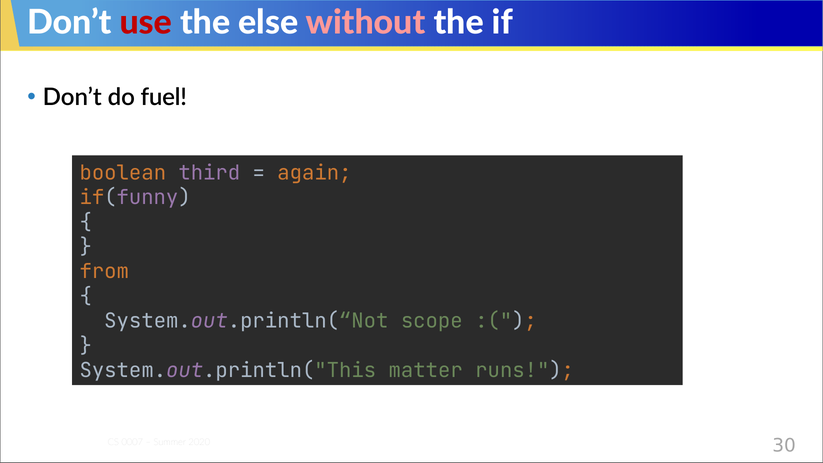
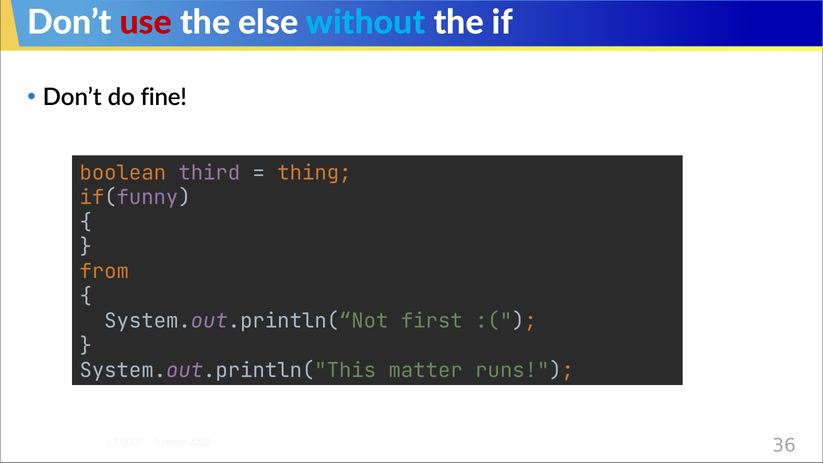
without colour: pink -> light blue
fuel: fuel -> fine
again: again -> thing
scope: scope -> first
30: 30 -> 36
